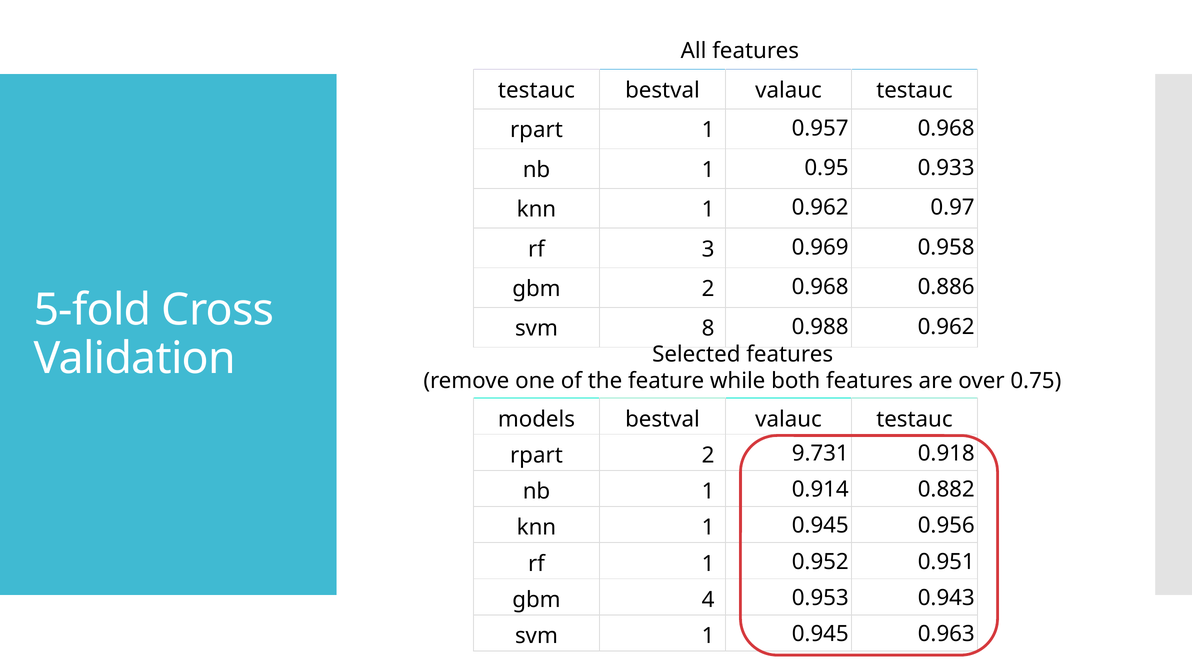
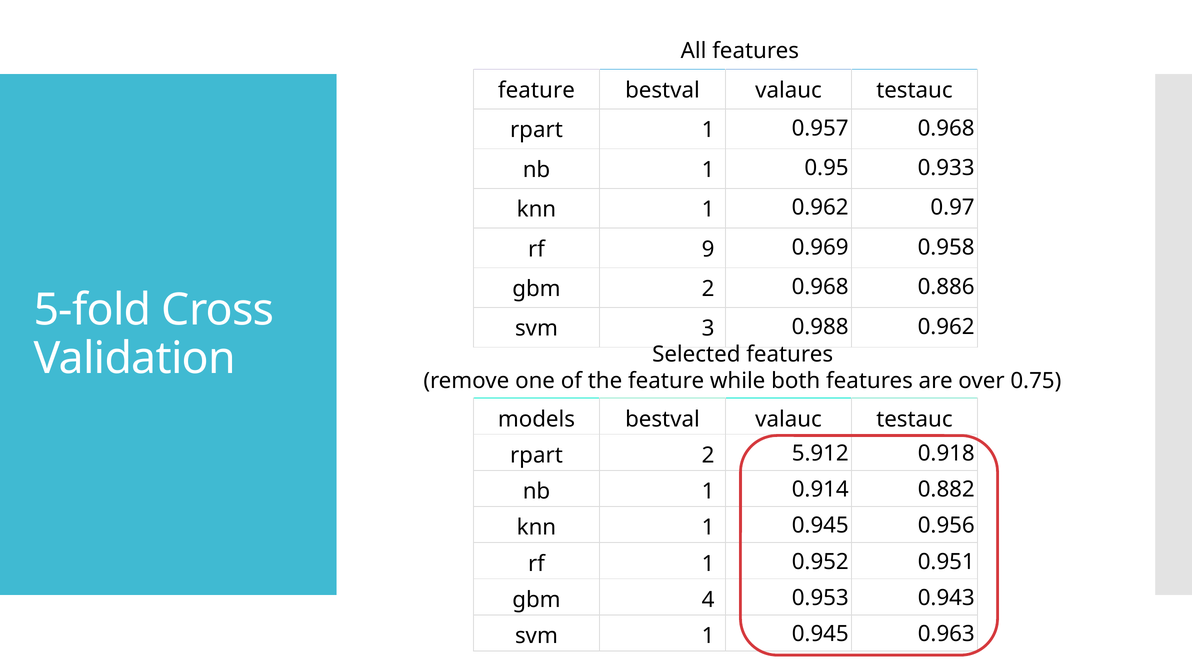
testauc at (536, 90): testauc -> feature
3: 3 -> 9
8: 8 -> 3
9.731: 9.731 -> 5.912
